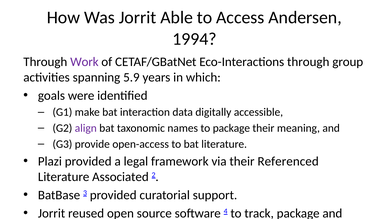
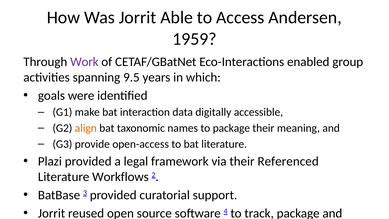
1994: 1994 -> 1959
Eco-Interactions through: through -> enabled
5.9: 5.9 -> 9.5
align colour: purple -> orange
Associated: Associated -> Workflows
